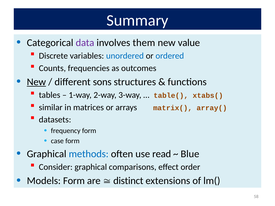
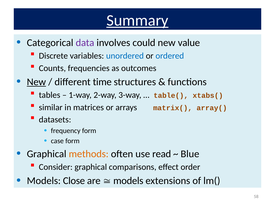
Summary underline: none -> present
them: them -> could
sons: sons -> time
methods colour: blue -> orange
Models Form: Form -> Close
distinct at (128, 181): distinct -> models
